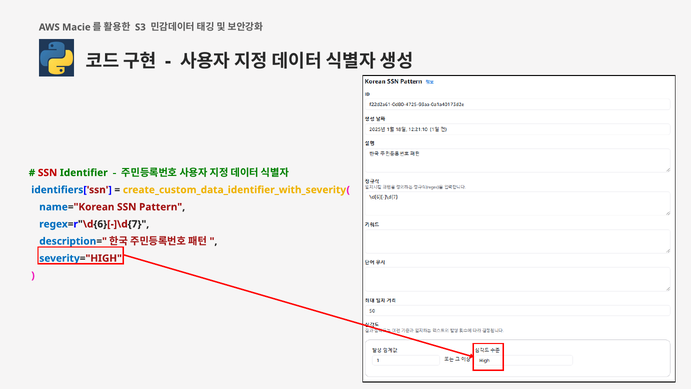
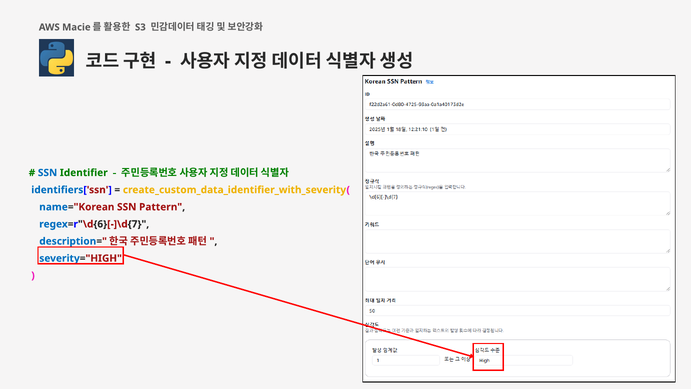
SSN at (48, 173) colour: red -> blue
